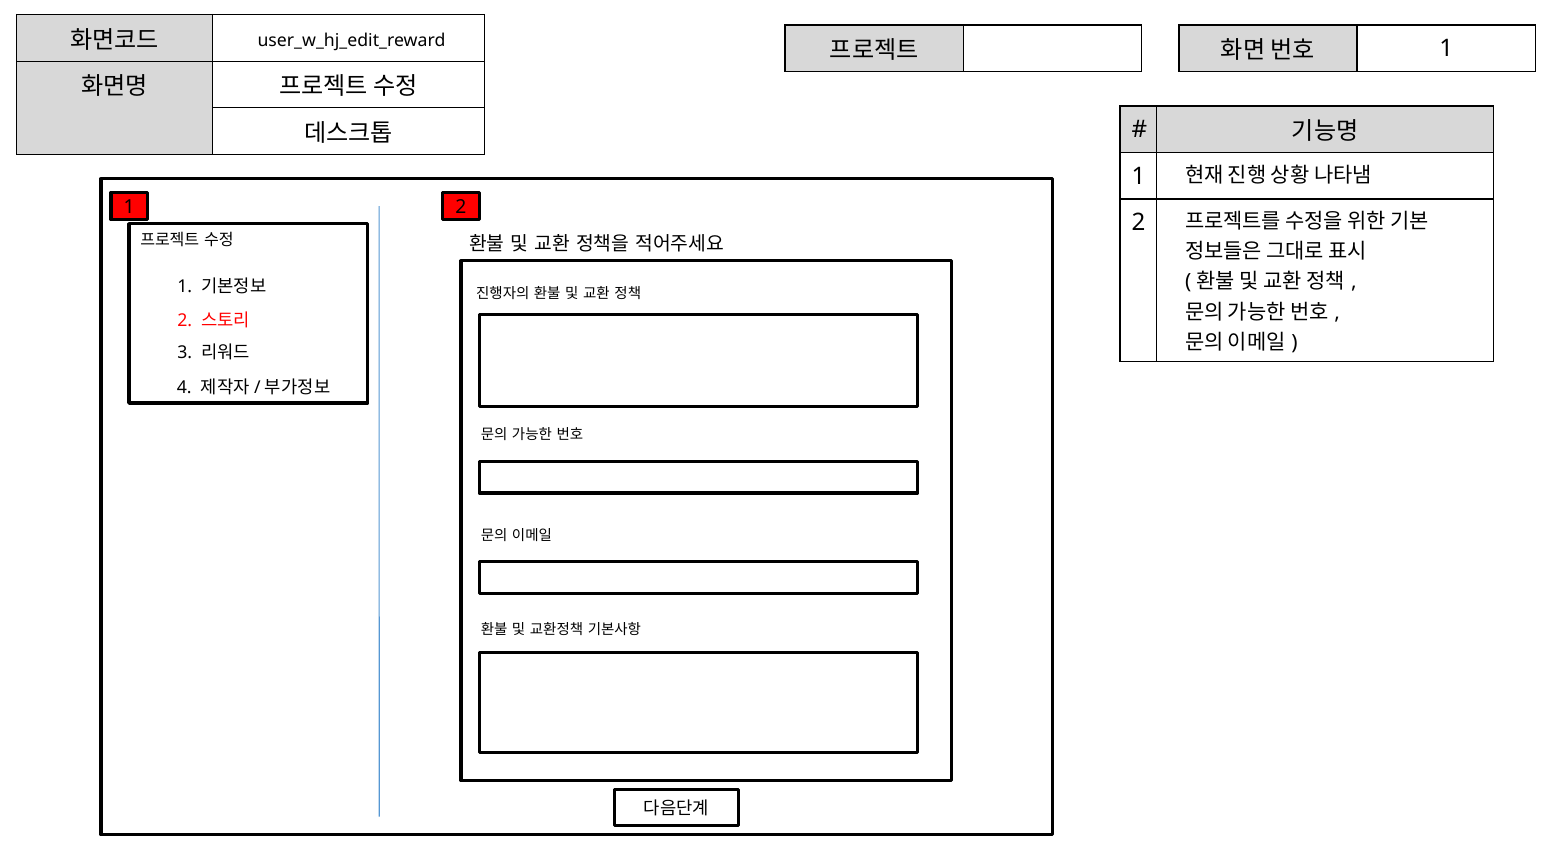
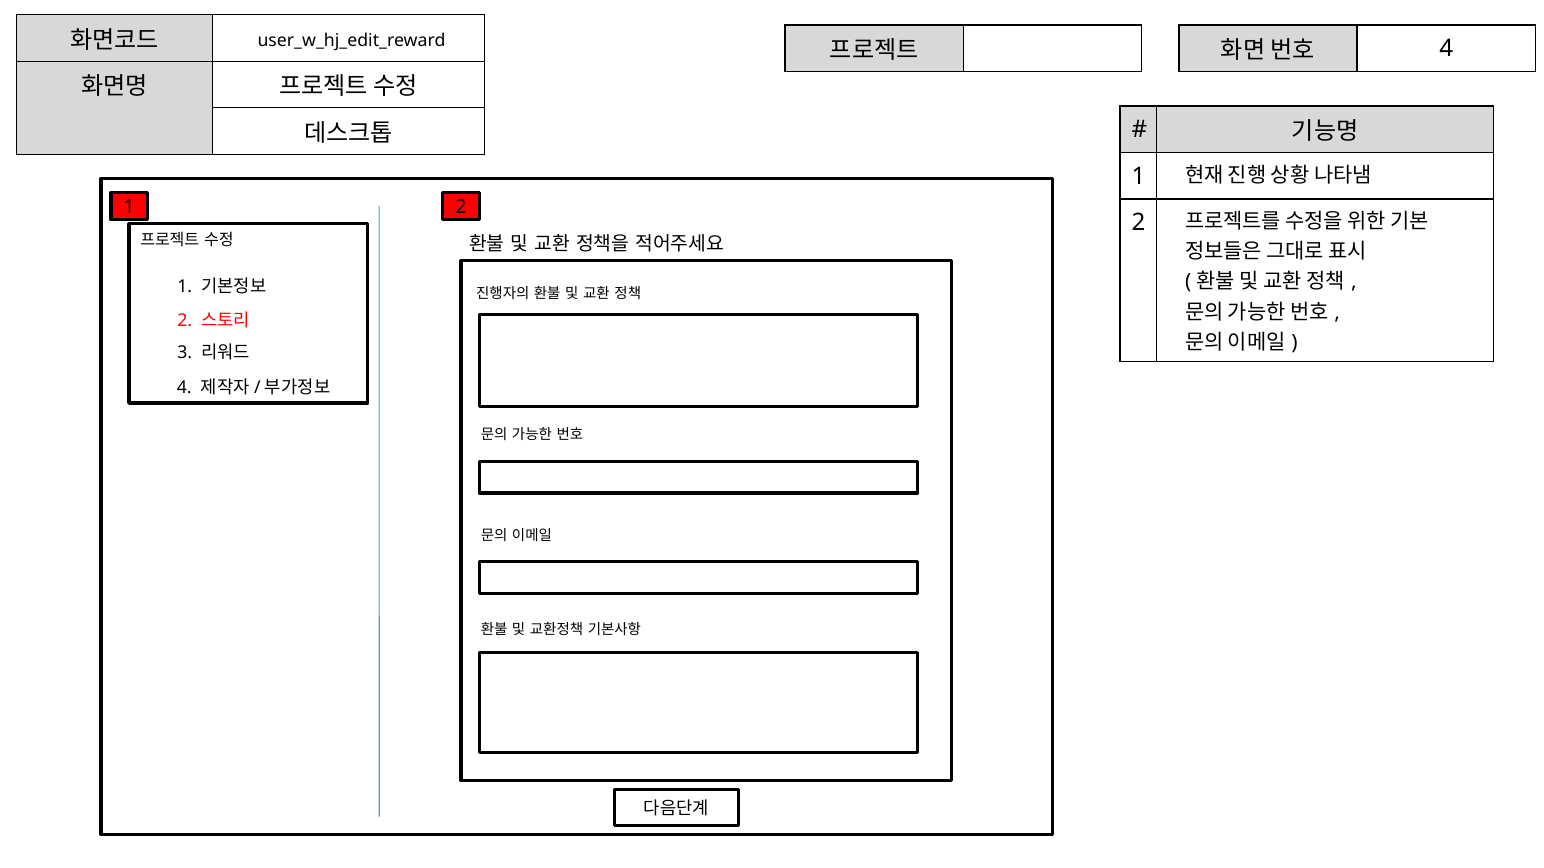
1 at (1446, 49): 1 -> 4
